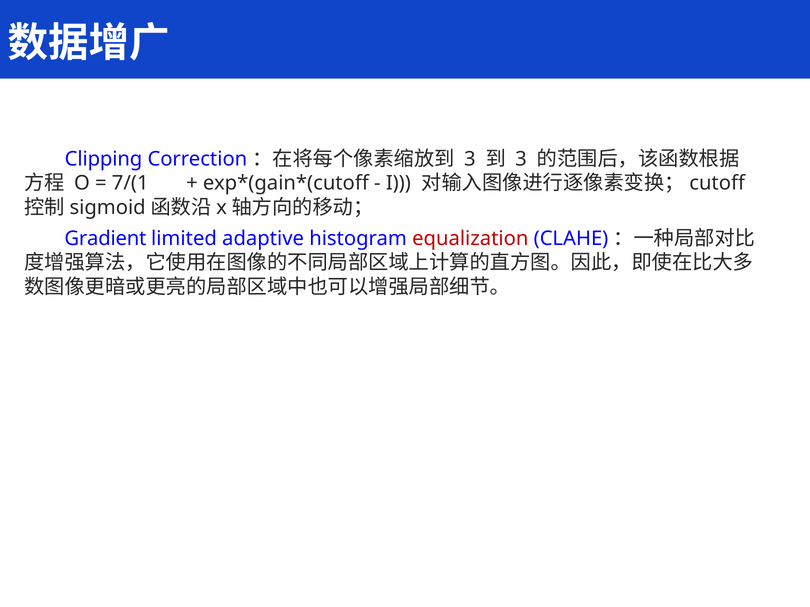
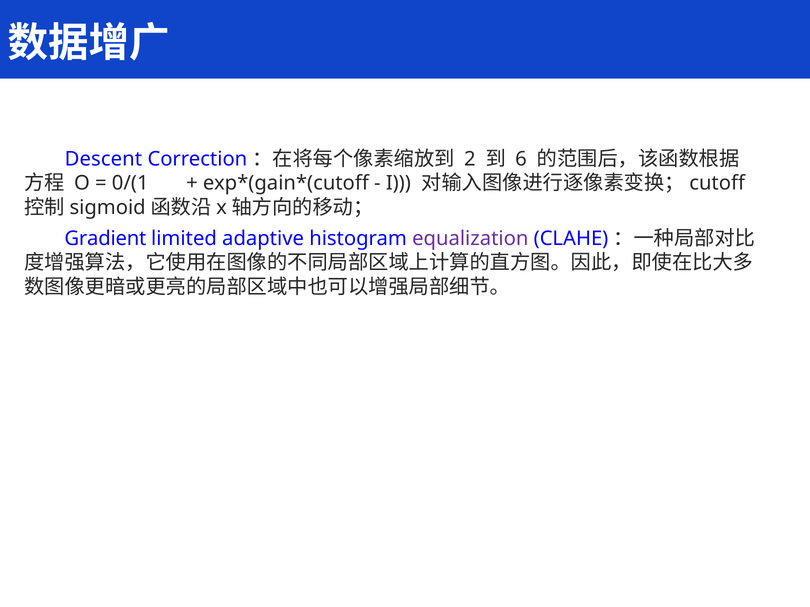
Clipping: Clipping -> Descent
3 at (470, 159): 3 -> 2
3 at (521, 159): 3 -> 6
7/(1: 7/(1 -> 0/(1
equalization colour: red -> purple
